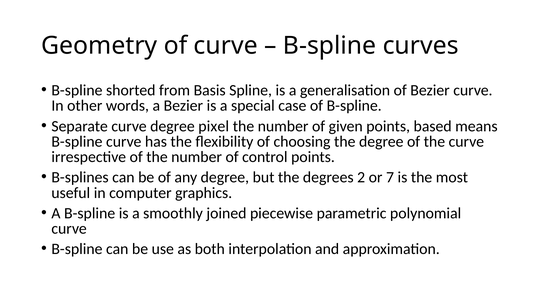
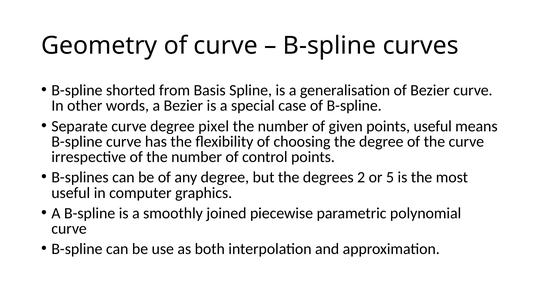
points based: based -> useful
7: 7 -> 5
